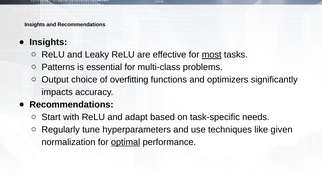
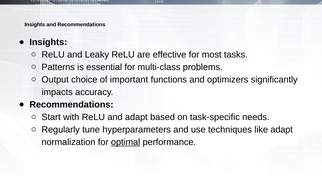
most underline: present -> none
overfitting: overfitting -> important
like given: given -> adapt
